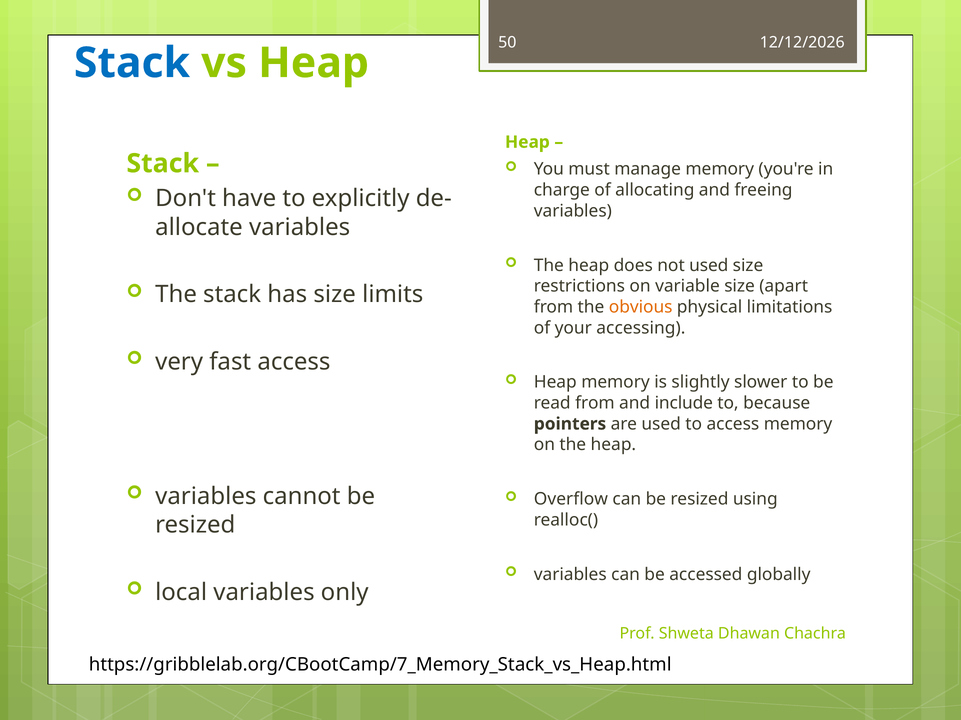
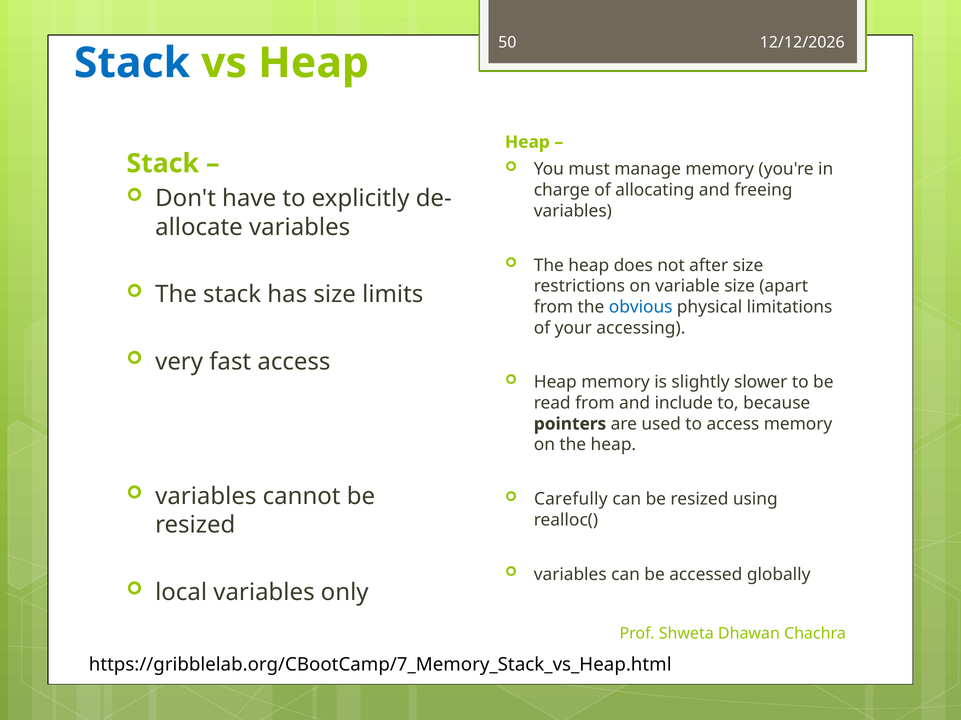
not used: used -> after
obvious colour: orange -> blue
Overflow: Overflow -> Carefully
